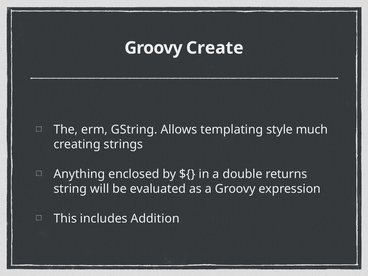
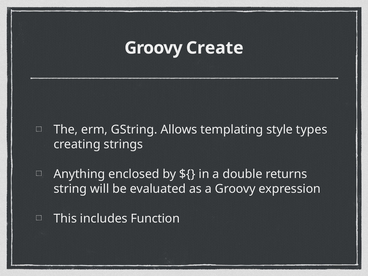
much: much -> types
Addition: Addition -> Function
